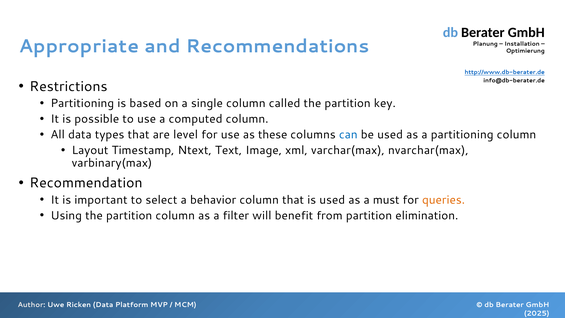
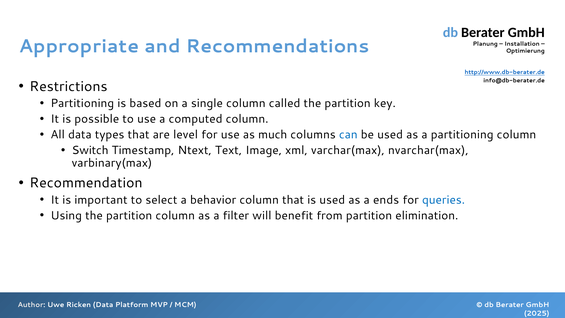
these: these -> much
Layout: Layout -> Switch
must: must -> ends
queries colour: orange -> blue
